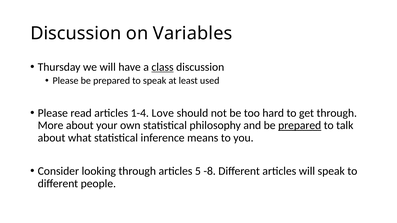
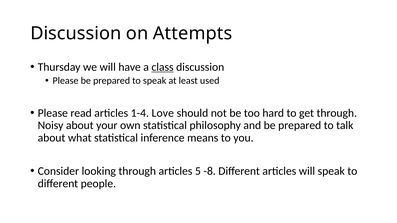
Variables: Variables -> Attempts
More: More -> Noisy
prepared at (300, 126) underline: present -> none
